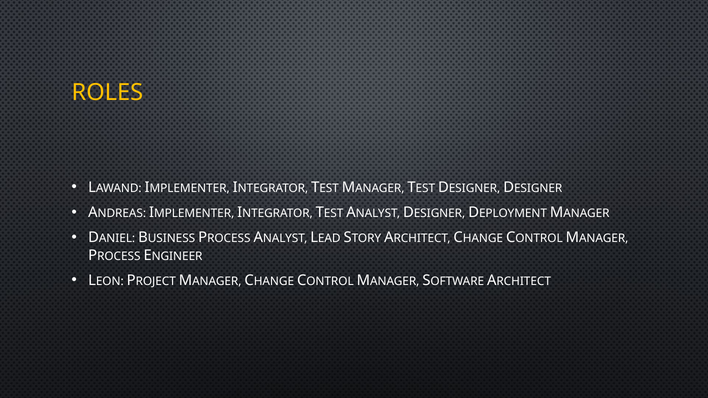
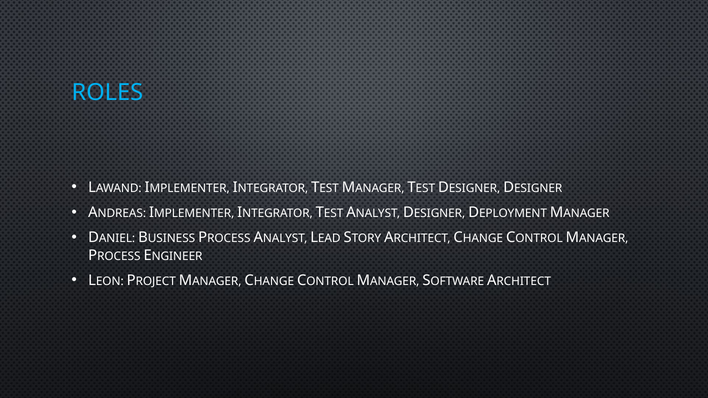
ROLES colour: yellow -> light blue
